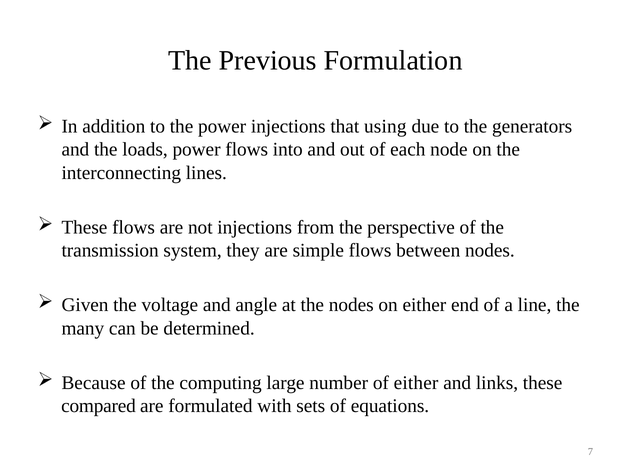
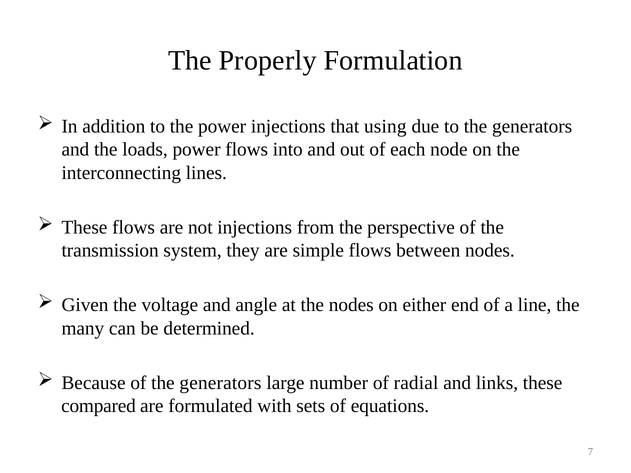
Previous: Previous -> Properly
of the computing: computing -> generators
of either: either -> radial
